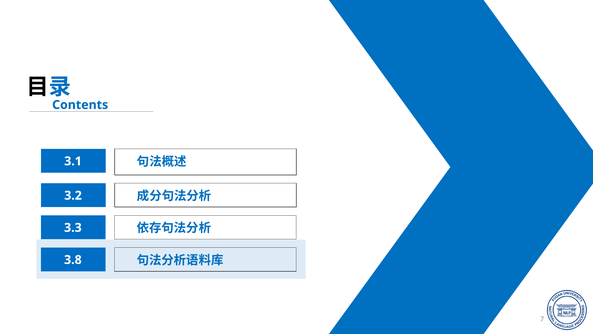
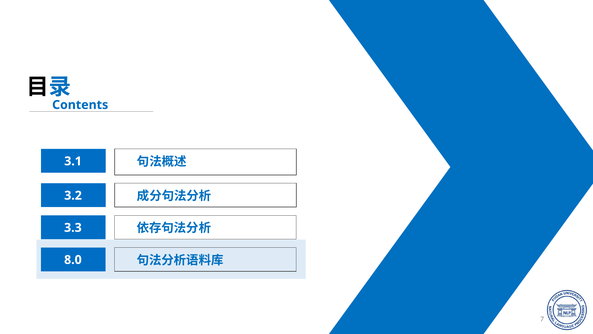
3.8: 3.8 -> 8.0
